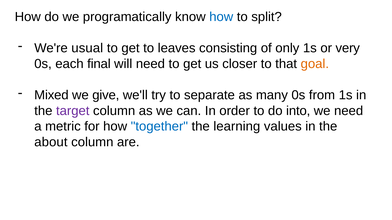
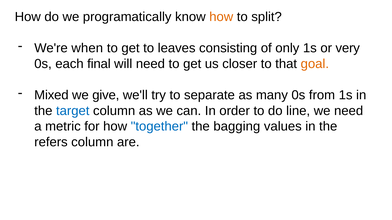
how at (221, 17) colour: blue -> orange
usual: usual -> when
target colour: purple -> blue
into: into -> line
learning: learning -> bagging
about: about -> refers
